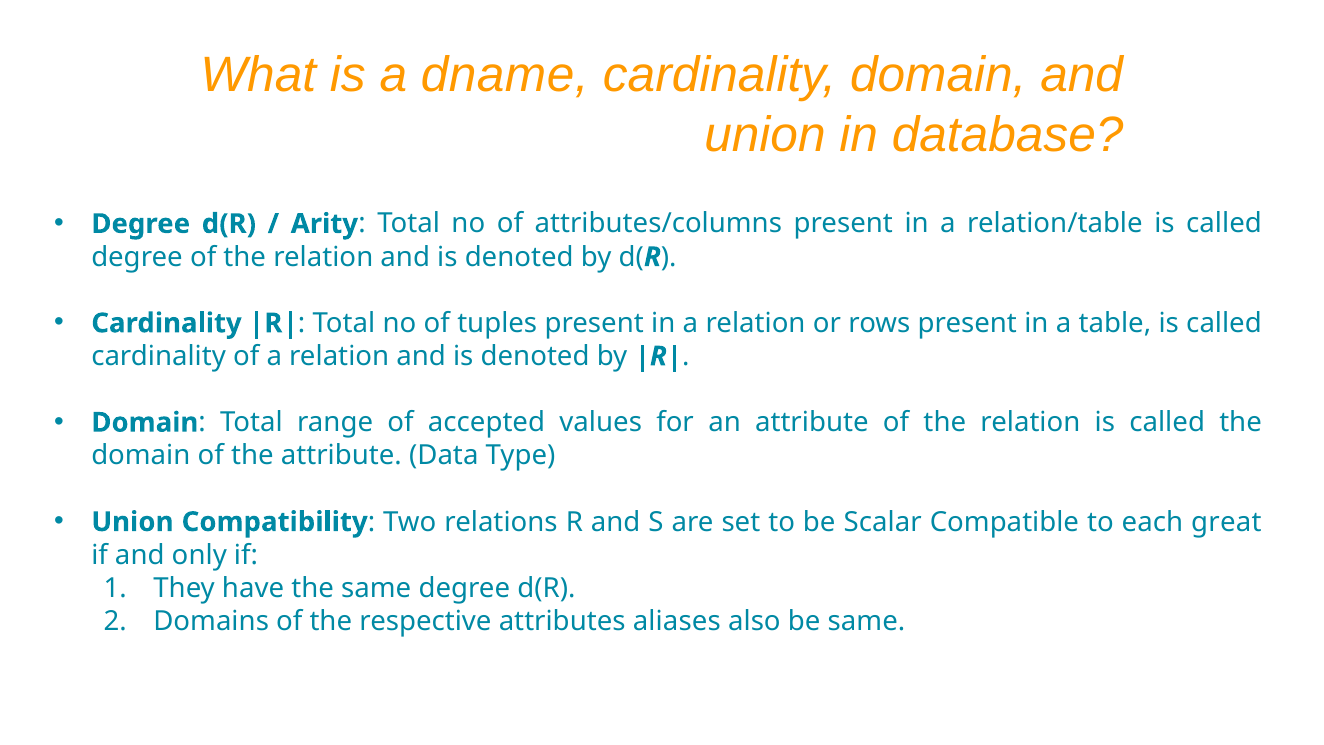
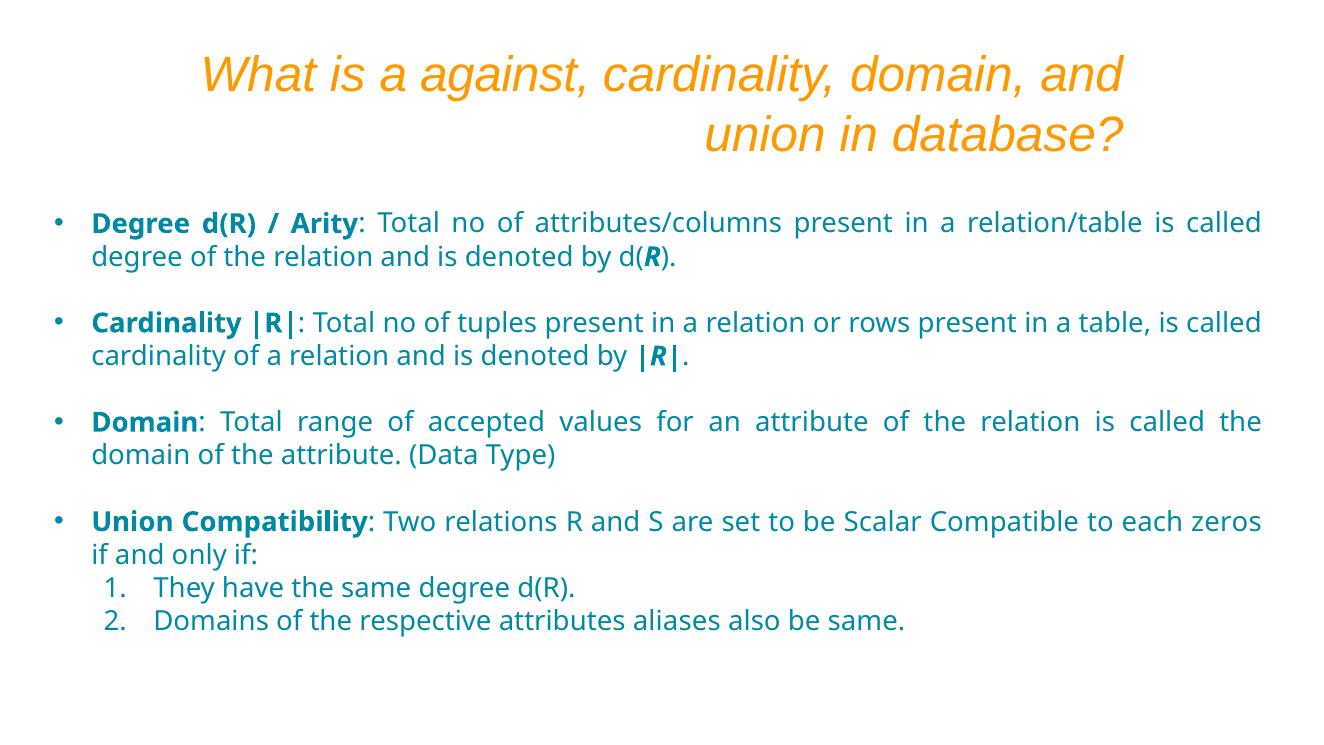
dname: dname -> against
great: great -> zeros
